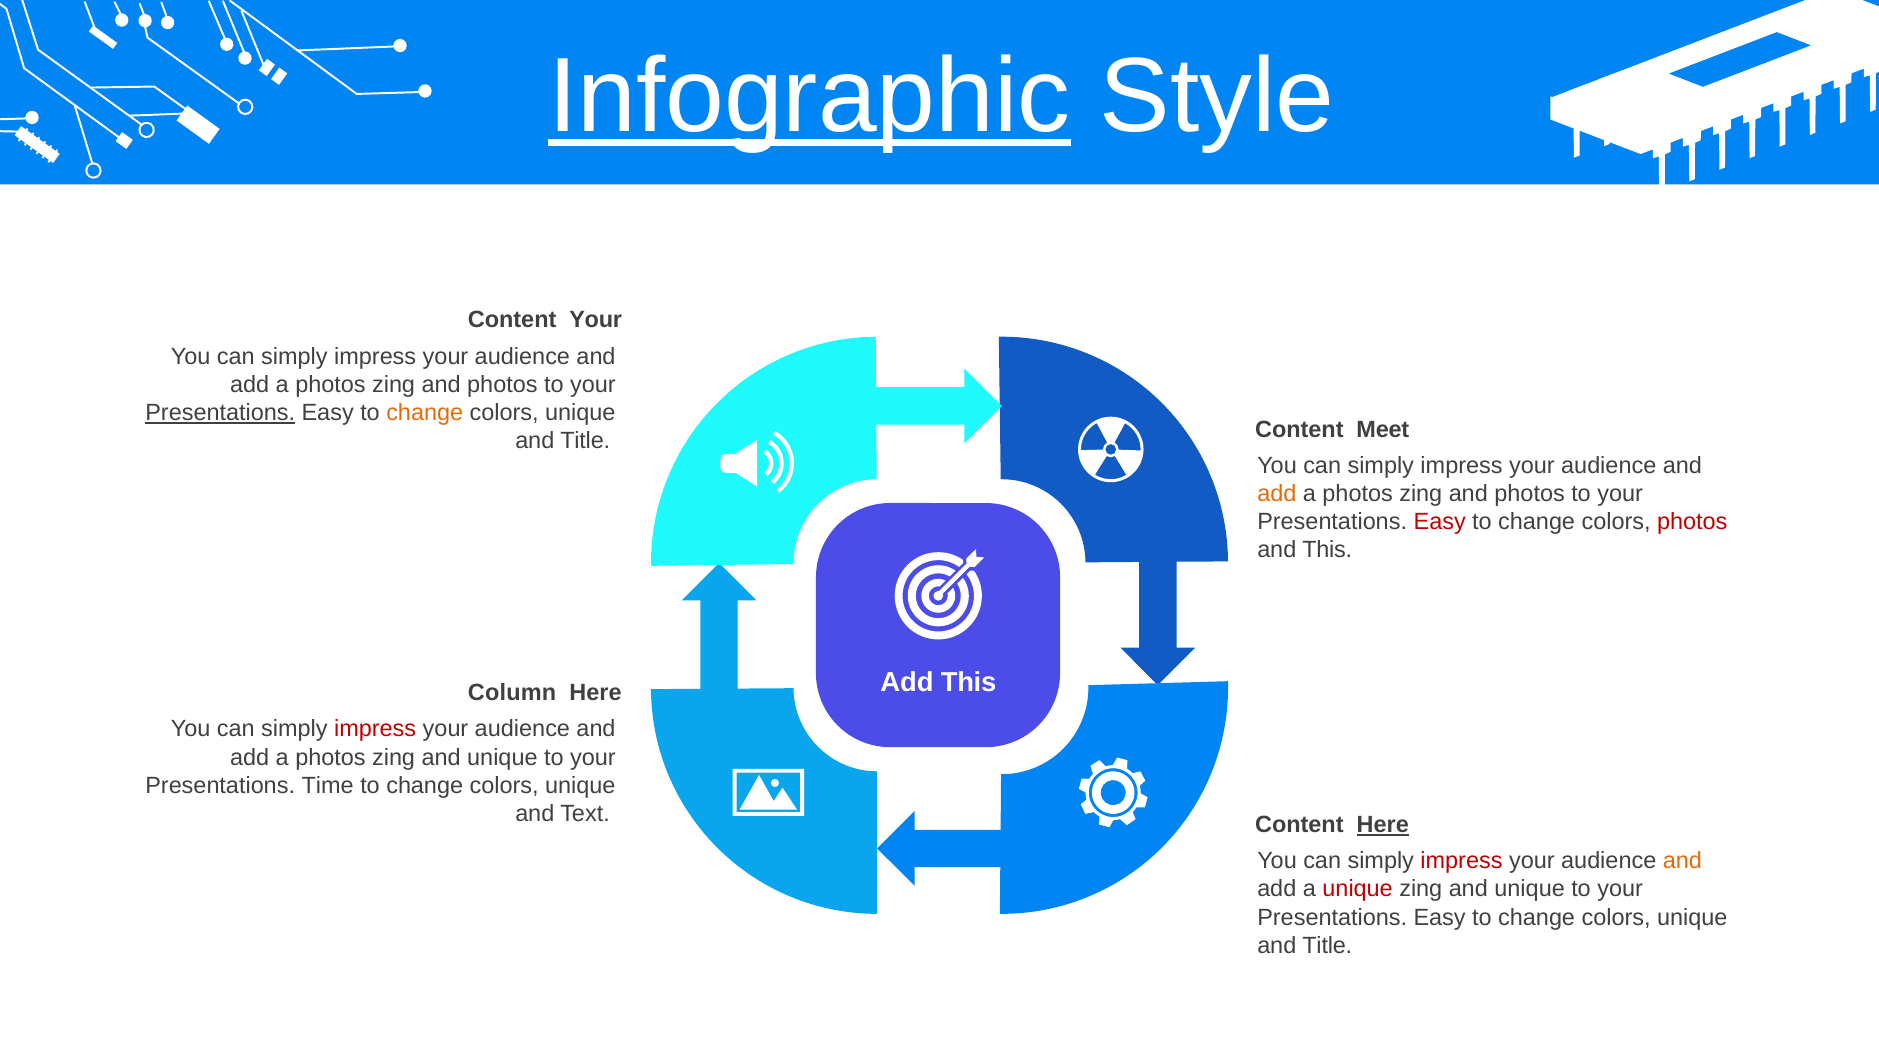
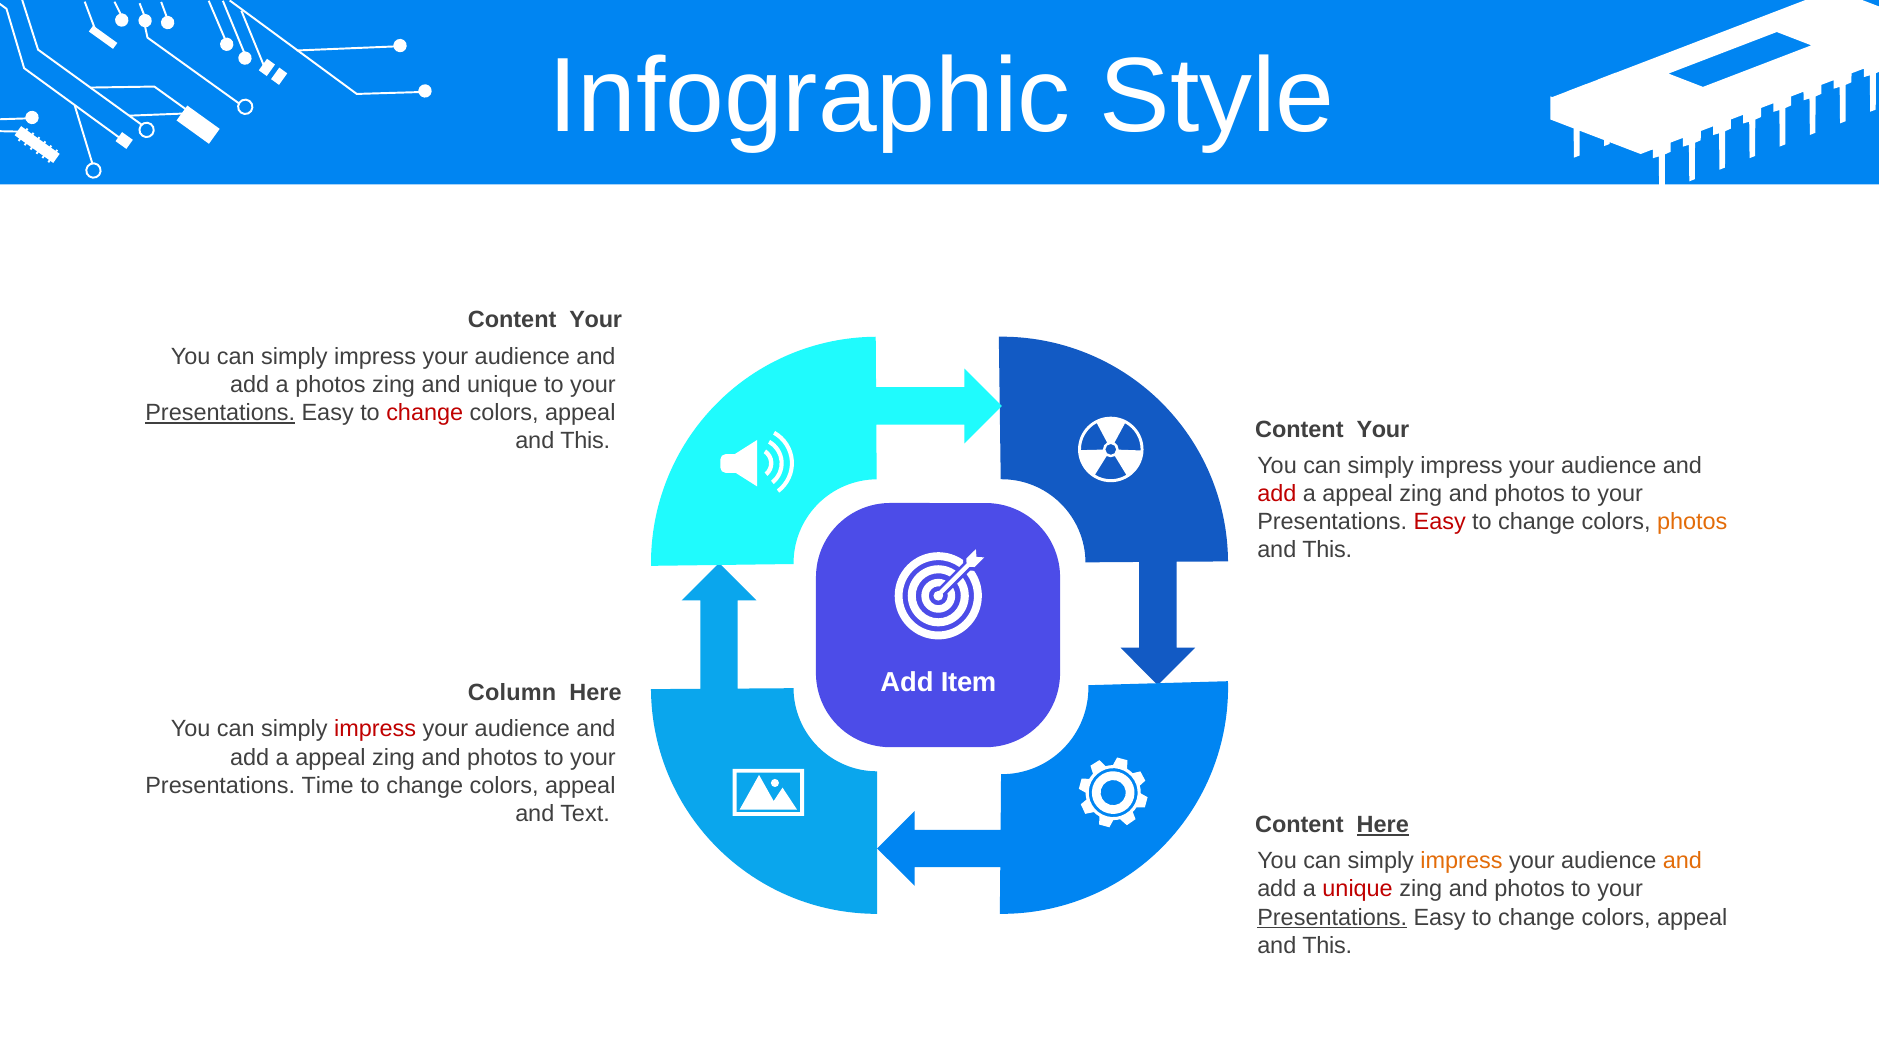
Infographic underline: present -> none
photos at (502, 385): photos -> unique
change at (425, 413) colour: orange -> red
unique at (580, 413): unique -> appeal
Meet at (1383, 429): Meet -> Your
Title at (585, 441): Title -> This
add at (1277, 494) colour: orange -> red
photos at (1358, 494): photos -> appeal
photos at (1692, 522) colour: red -> orange
Add This: This -> Item
photos at (330, 757): photos -> appeal
unique at (502, 757): unique -> photos
unique at (580, 786): unique -> appeal
impress at (1462, 861) colour: red -> orange
unique at (1530, 889): unique -> photos
Presentations at (1332, 917) underline: none -> present
unique at (1692, 917): unique -> appeal
Title at (1327, 945): Title -> This
